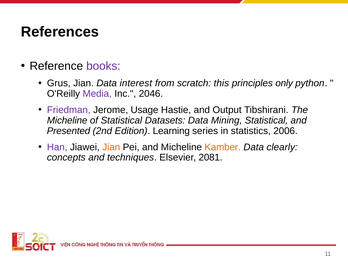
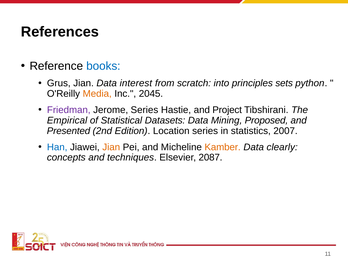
books colour: purple -> blue
this: this -> into
only: only -> sets
Media colour: purple -> orange
2046: 2046 -> 2045
Jerome Usage: Usage -> Series
Output: Output -> Project
Micheline at (67, 120): Micheline -> Empirical
Mining Statistical: Statistical -> Proposed
Learning: Learning -> Location
2006: 2006 -> 2007
Han colour: purple -> blue
2081: 2081 -> 2087
